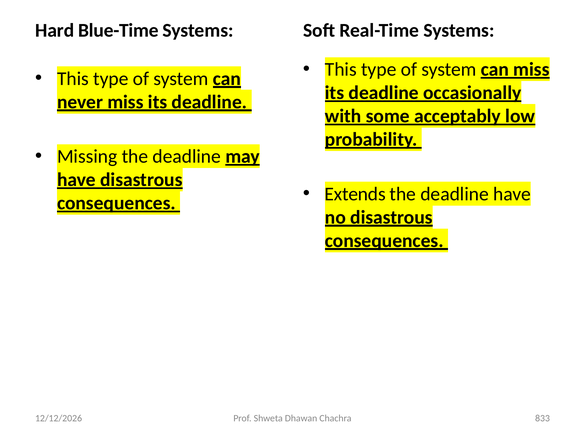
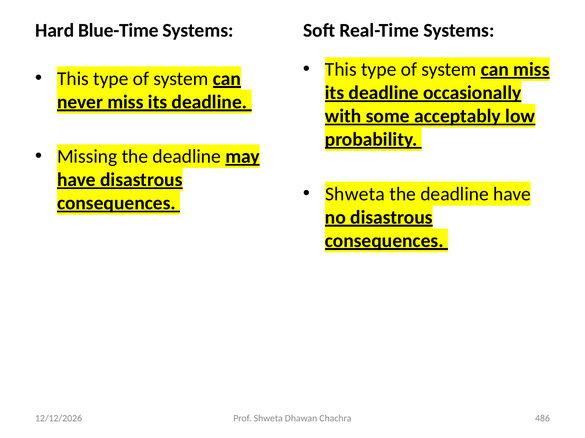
Extends at (355, 194): Extends -> Shweta
833: 833 -> 486
